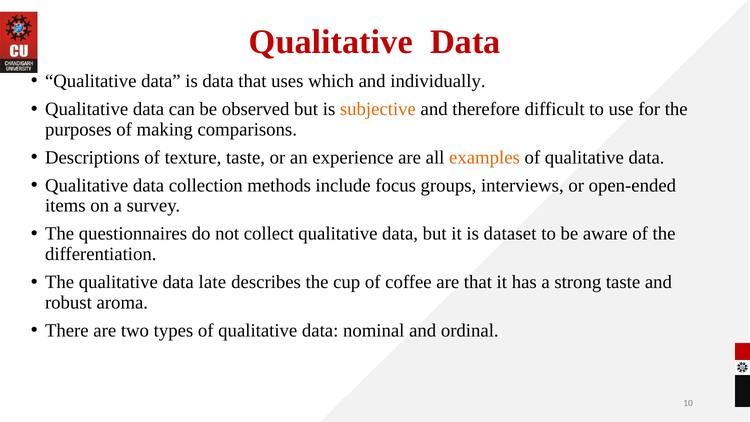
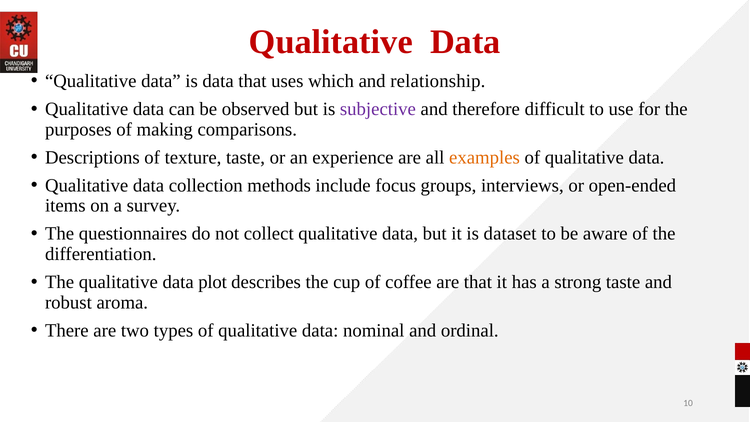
individually: individually -> relationship
subjective colour: orange -> purple
late: late -> plot
